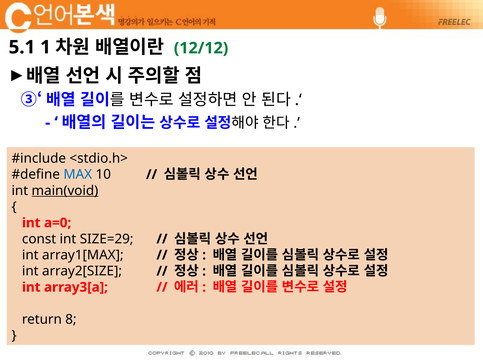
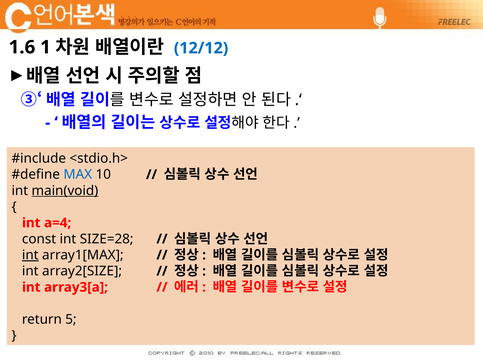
5.1: 5.1 -> 1.6
12/12 colour: green -> blue
a=0: a=0 -> a=4
SIZE=29: SIZE=29 -> SIZE=28
int at (30, 255) underline: none -> present
8: 8 -> 5
